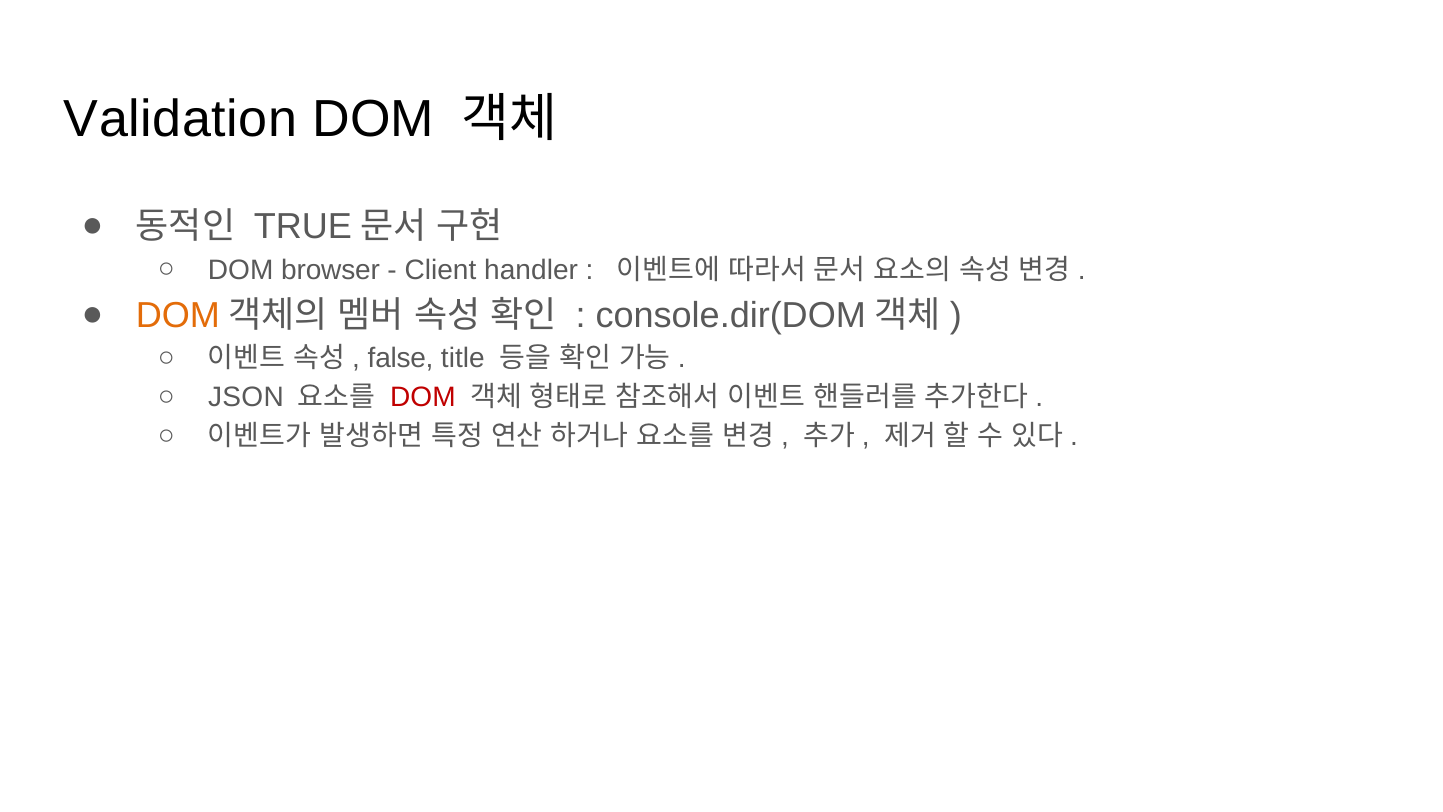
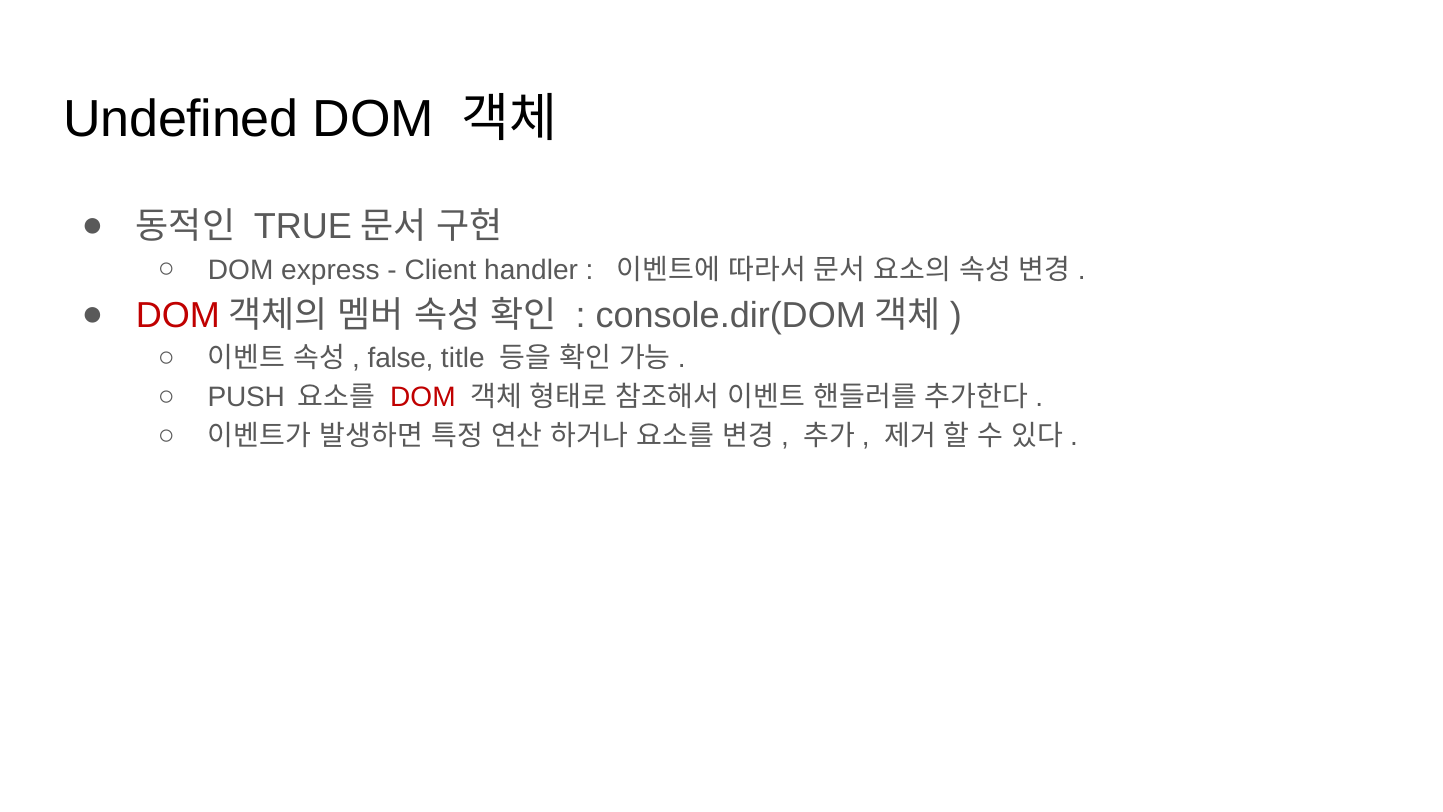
Validation: Validation -> Undefined
browser: browser -> express
DOM at (178, 315) colour: orange -> red
JSON: JSON -> PUSH
